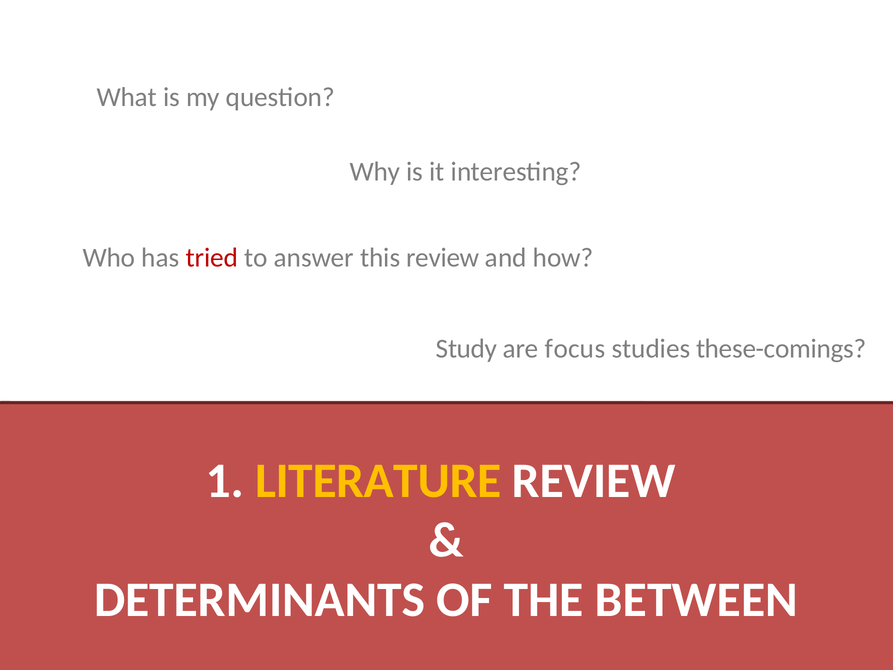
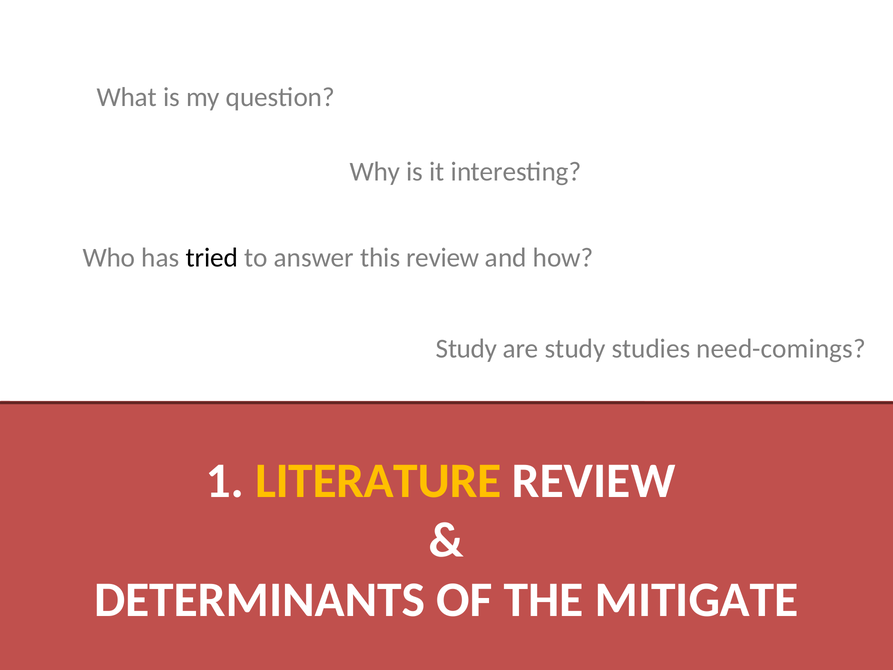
tried colour: red -> black
are focus: focus -> study
these-comings: these-comings -> need-comings
BETWEEN: BETWEEN -> MITIGATE
